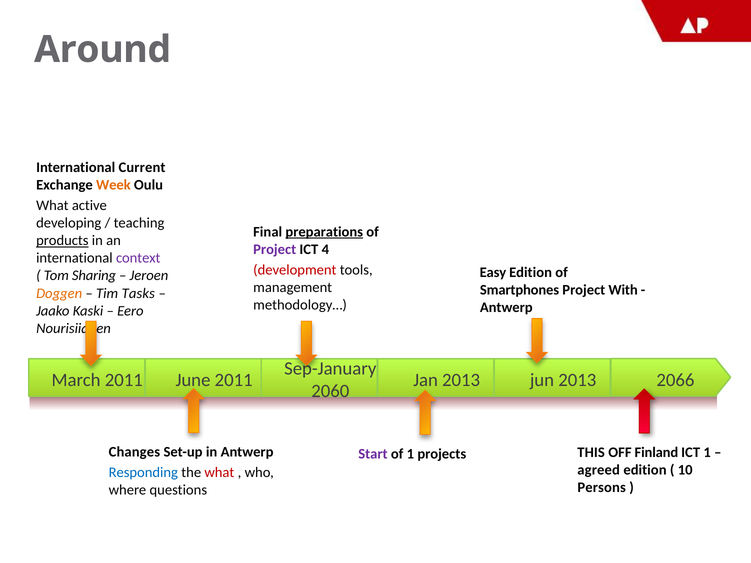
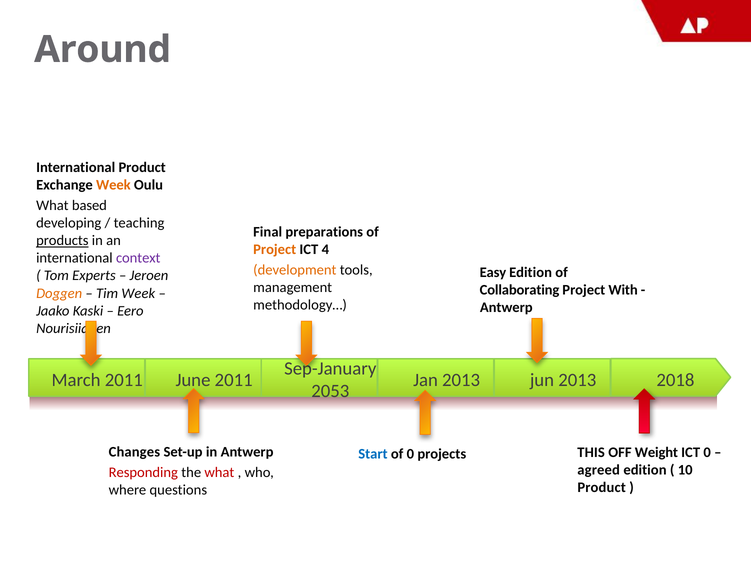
International Current: Current -> Product
active: active -> based
preparations underline: present -> none
Project at (275, 249) colour: purple -> orange
development colour: red -> orange
Sharing: Sharing -> Experts
Smartphones: Smartphones -> Collaborating
Tim Tasks: Tasks -> Week
2066: 2066 -> 2018
2060: 2060 -> 2053
Start colour: purple -> blue
of 1: 1 -> 0
Finland: Finland -> Weight
ICT 1: 1 -> 0
Responding colour: blue -> red
Persons at (602, 488): Persons -> Product
